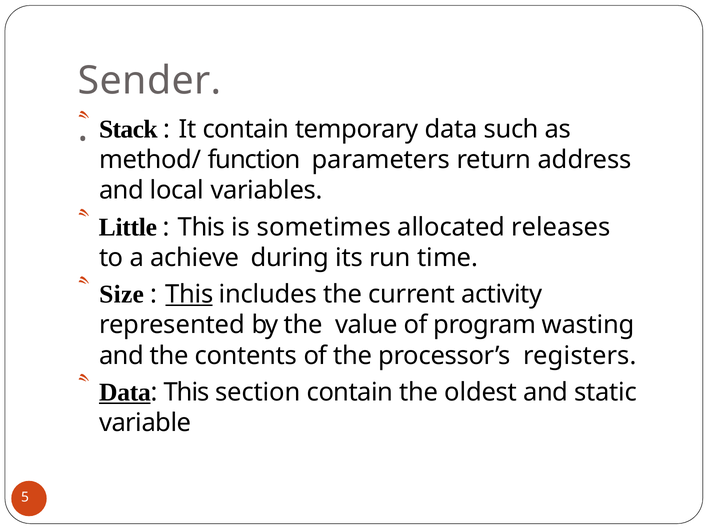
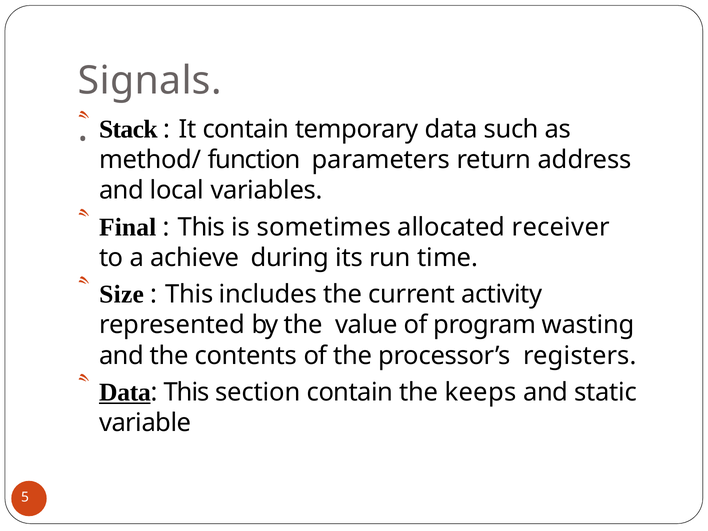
Sender: Sender -> Signals
Little: Little -> Final
releases: releases -> receiver
This at (189, 294) underline: present -> none
oldest: oldest -> keeps
